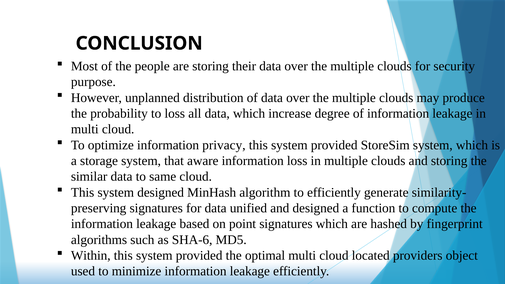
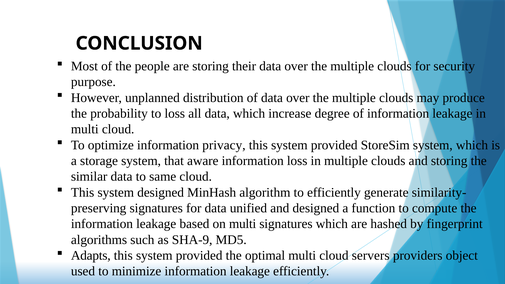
on point: point -> multi
SHA-6: SHA-6 -> SHA-9
Within: Within -> Adapts
located: located -> servers
